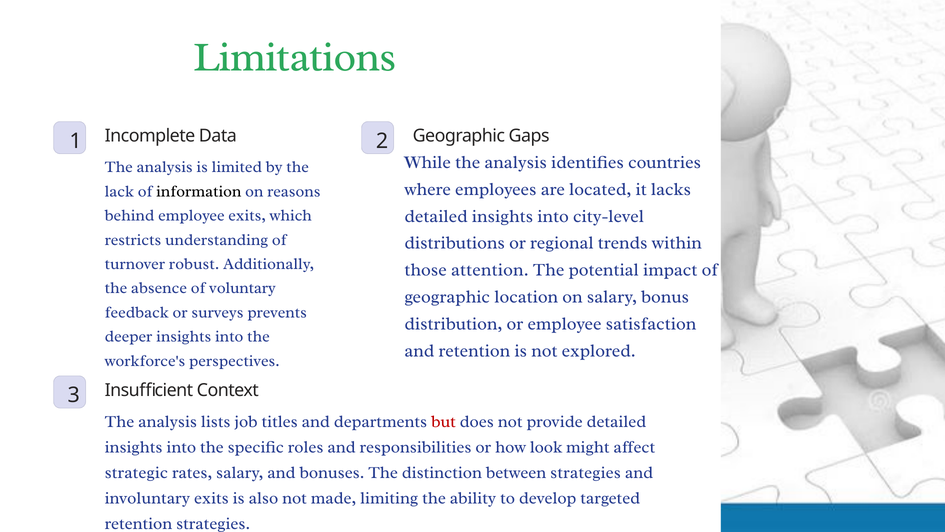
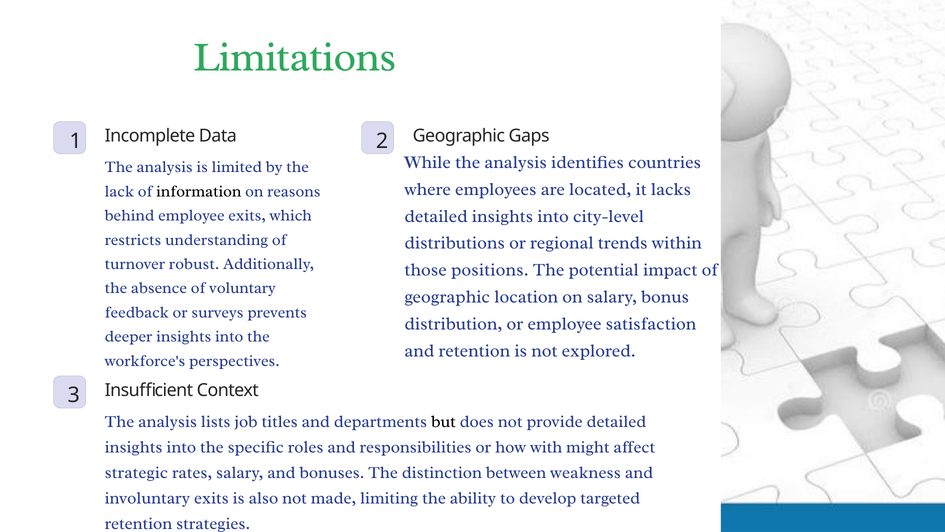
attention: attention -> positions
but colour: red -> black
look: look -> with
between strategies: strategies -> weakness
